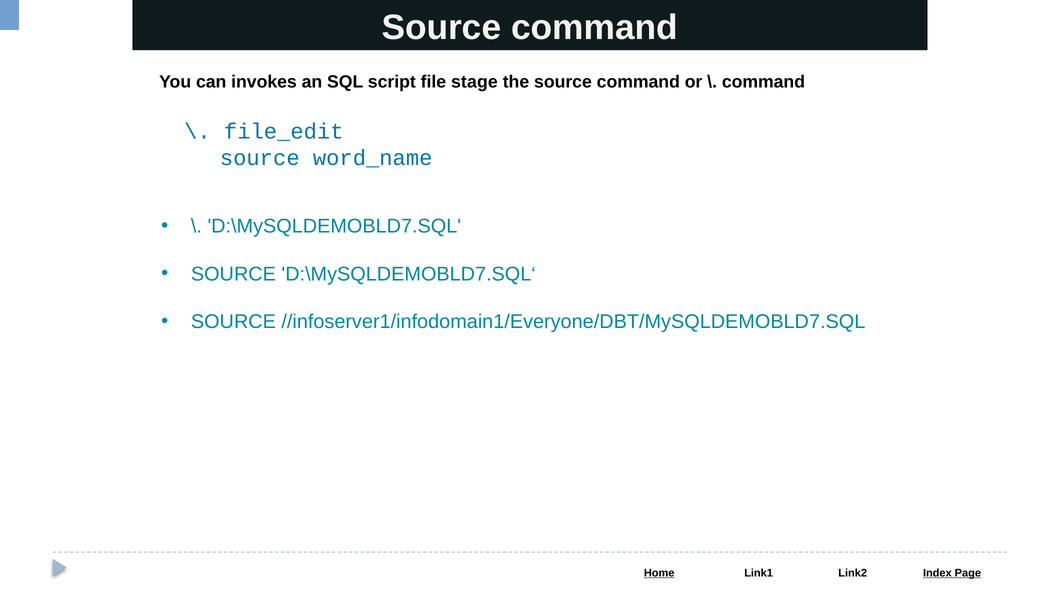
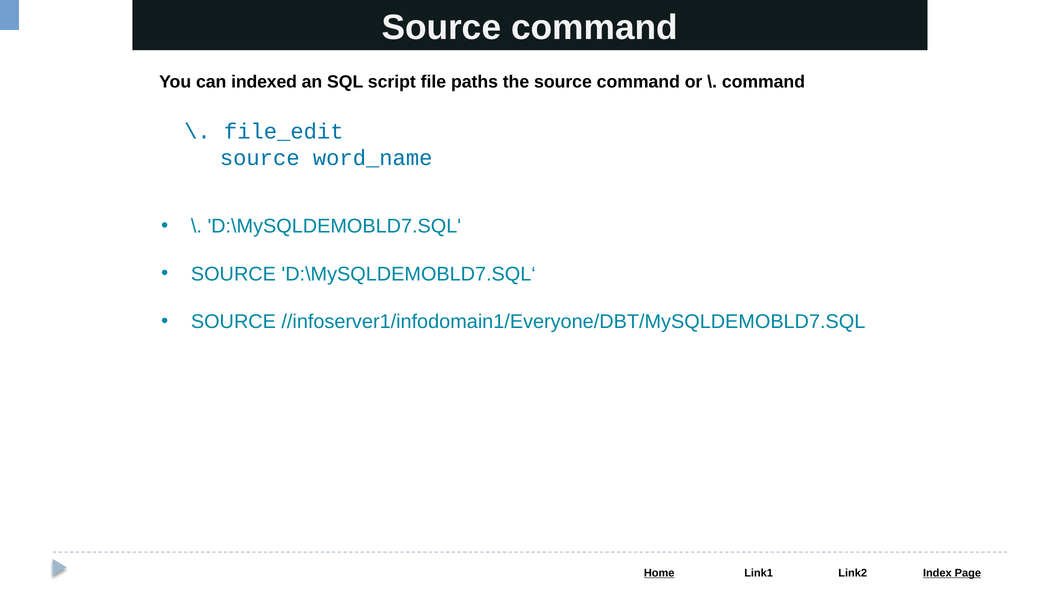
invokes: invokes -> indexed
stage: stage -> paths
